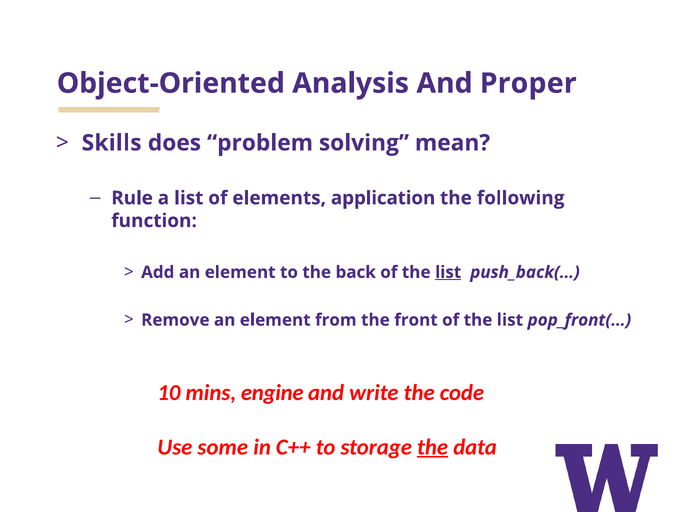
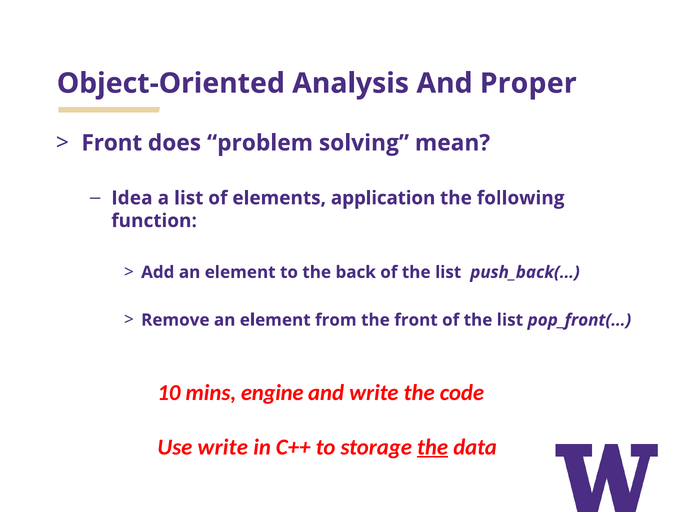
Skills at (112, 143): Skills -> Front
Rule: Rule -> Idea
list at (448, 272) underline: present -> none
Use some: some -> write
